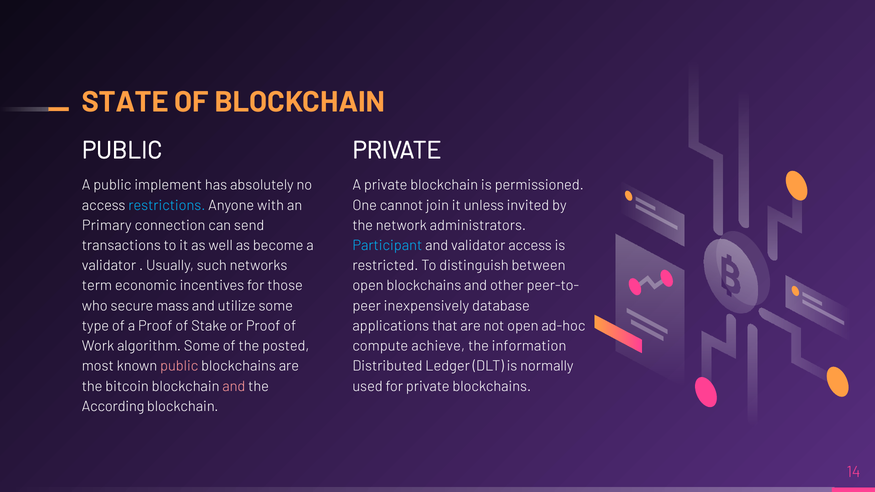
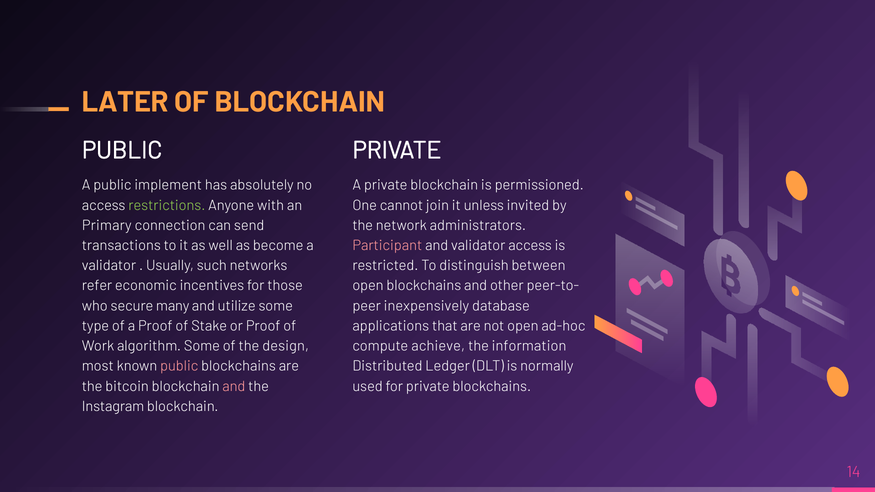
STATE: STATE -> LATER
restrictions colour: light blue -> light green
Participant colour: light blue -> pink
term: term -> refer
mass: mass -> many
posted: posted -> design
According: According -> Instagram
